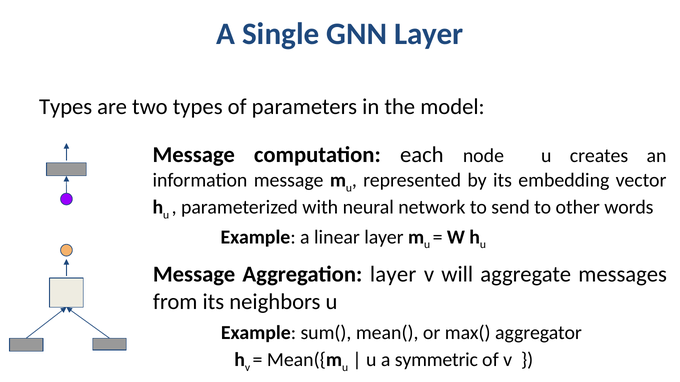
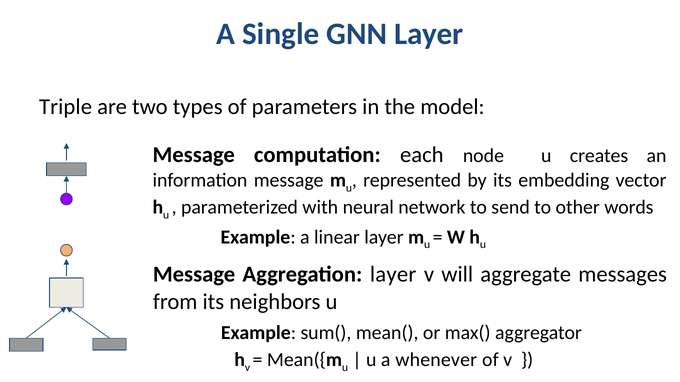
Types at (66, 107): Types -> Triple
symmetric: symmetric -> whenever
